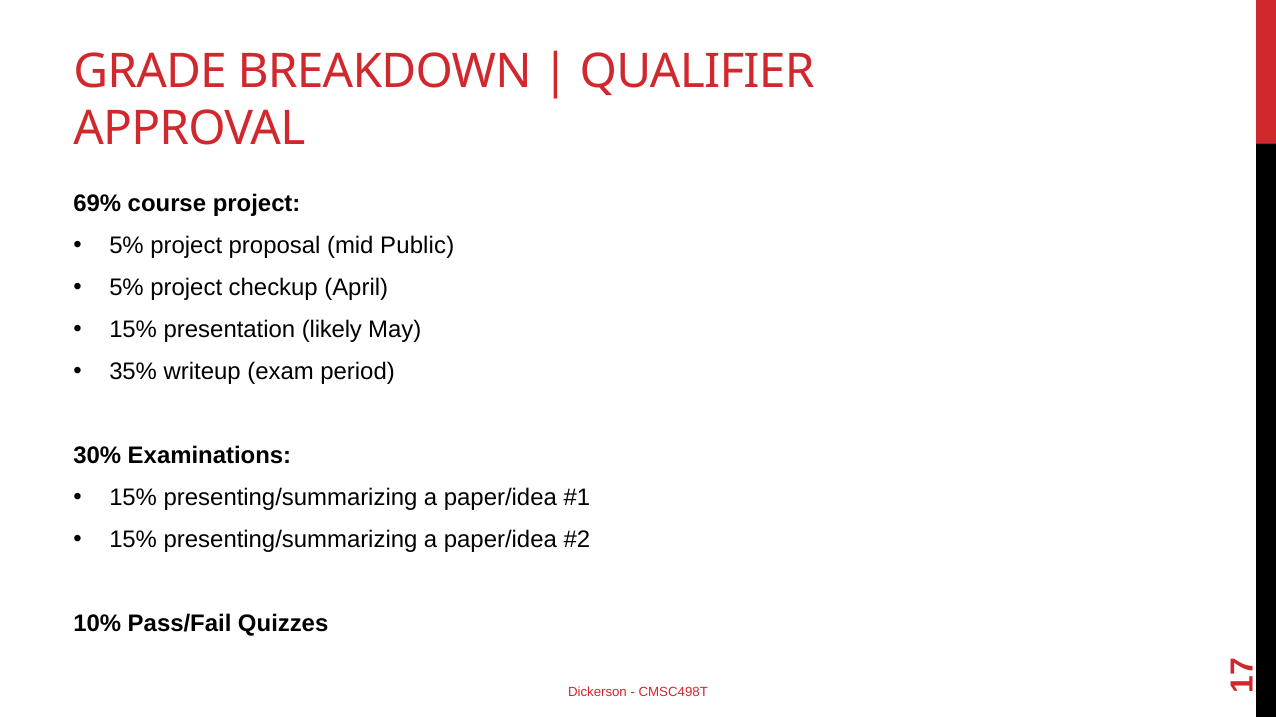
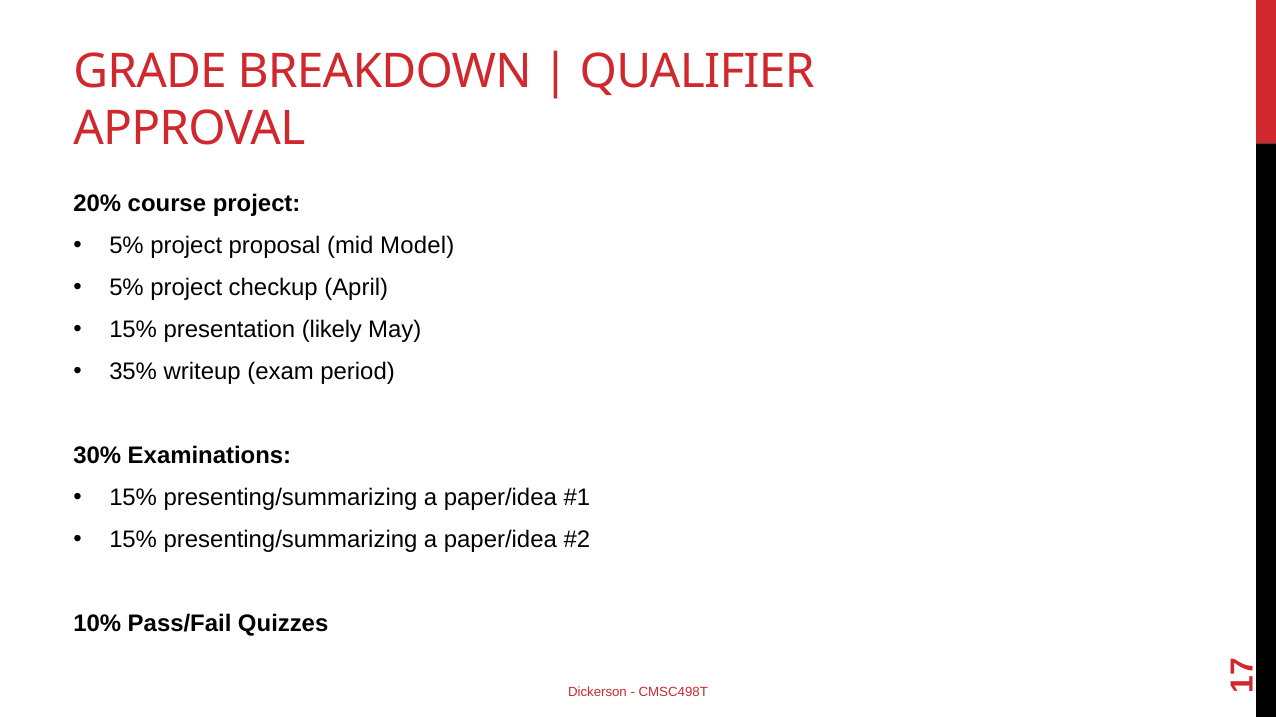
69%: 69% -> 20%
Public: Public -> Model
